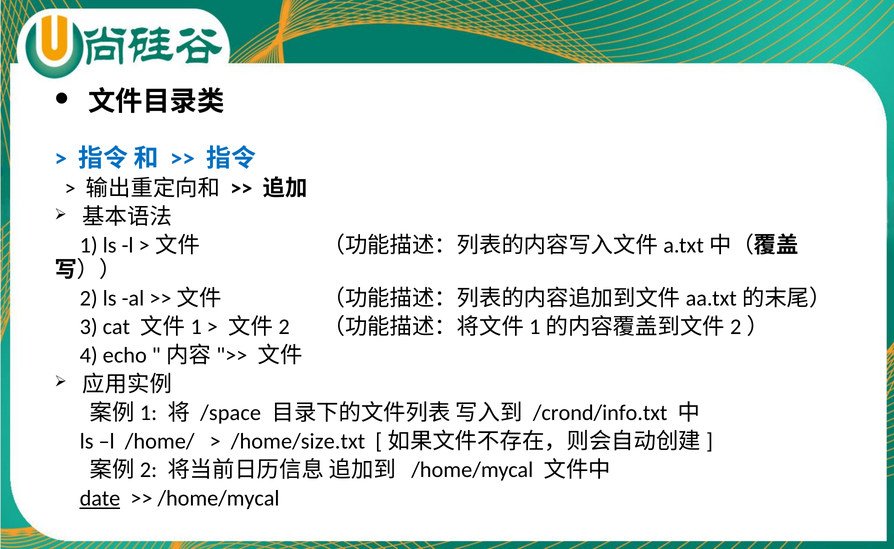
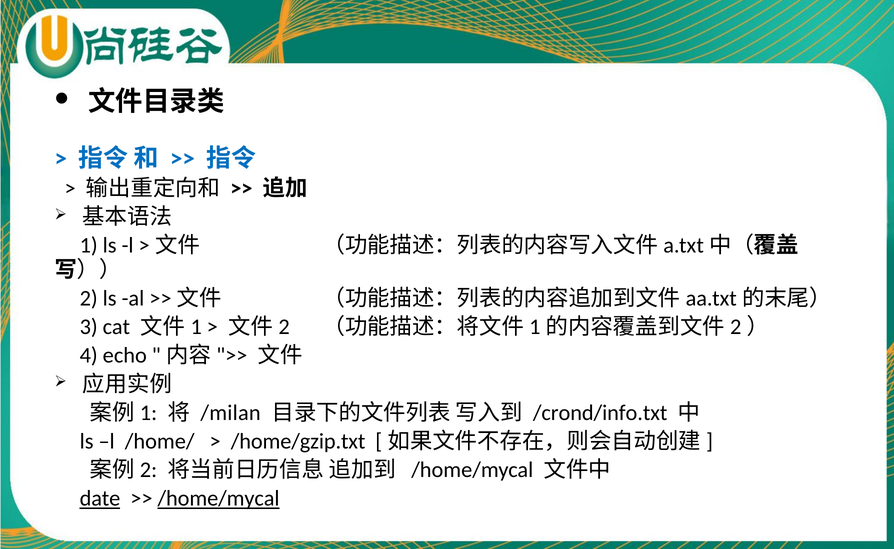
/space: /space -> /milan
/home/size.txt: /home/size.txt -> /home/gzip.txt
/home/mycal at (219, 499) underline: none -> present
